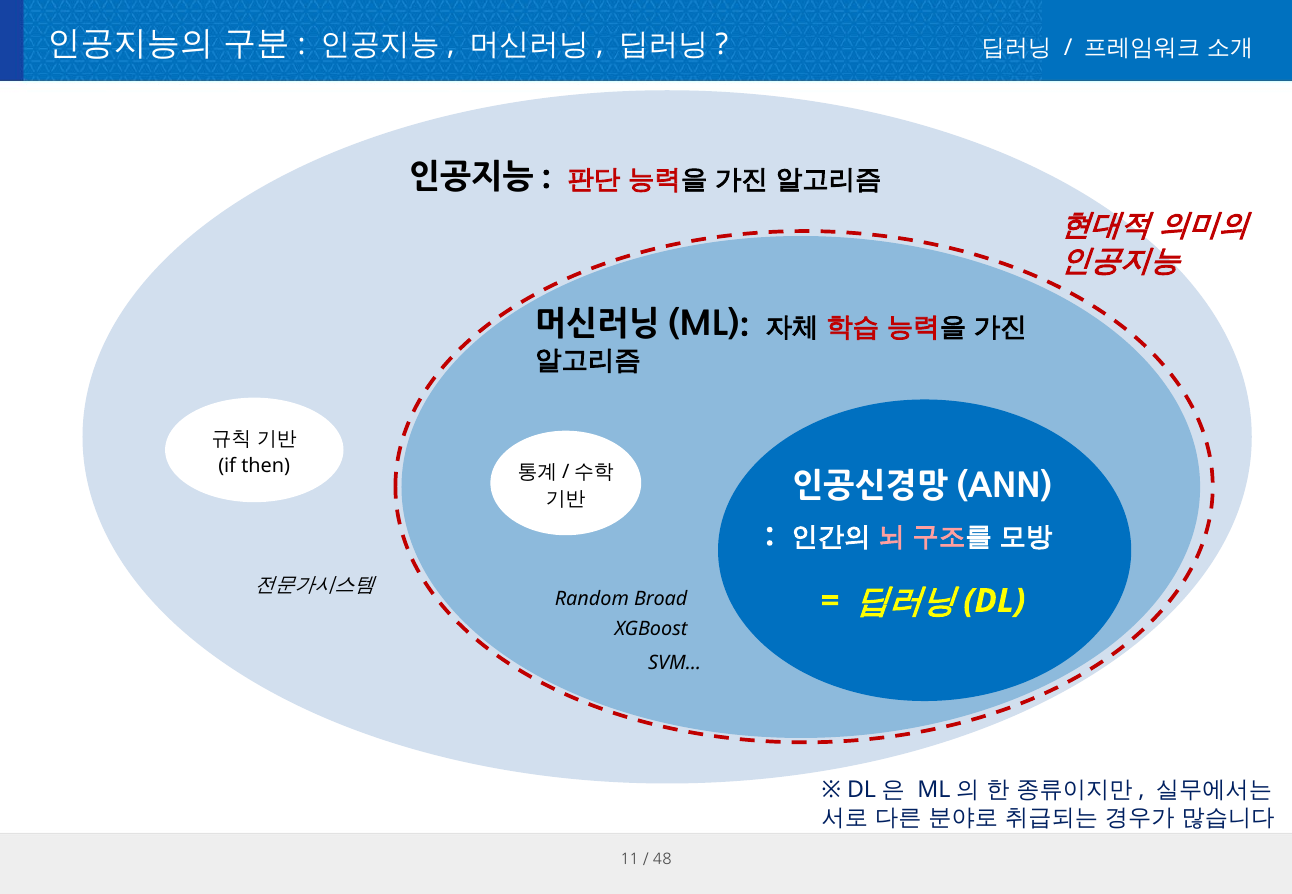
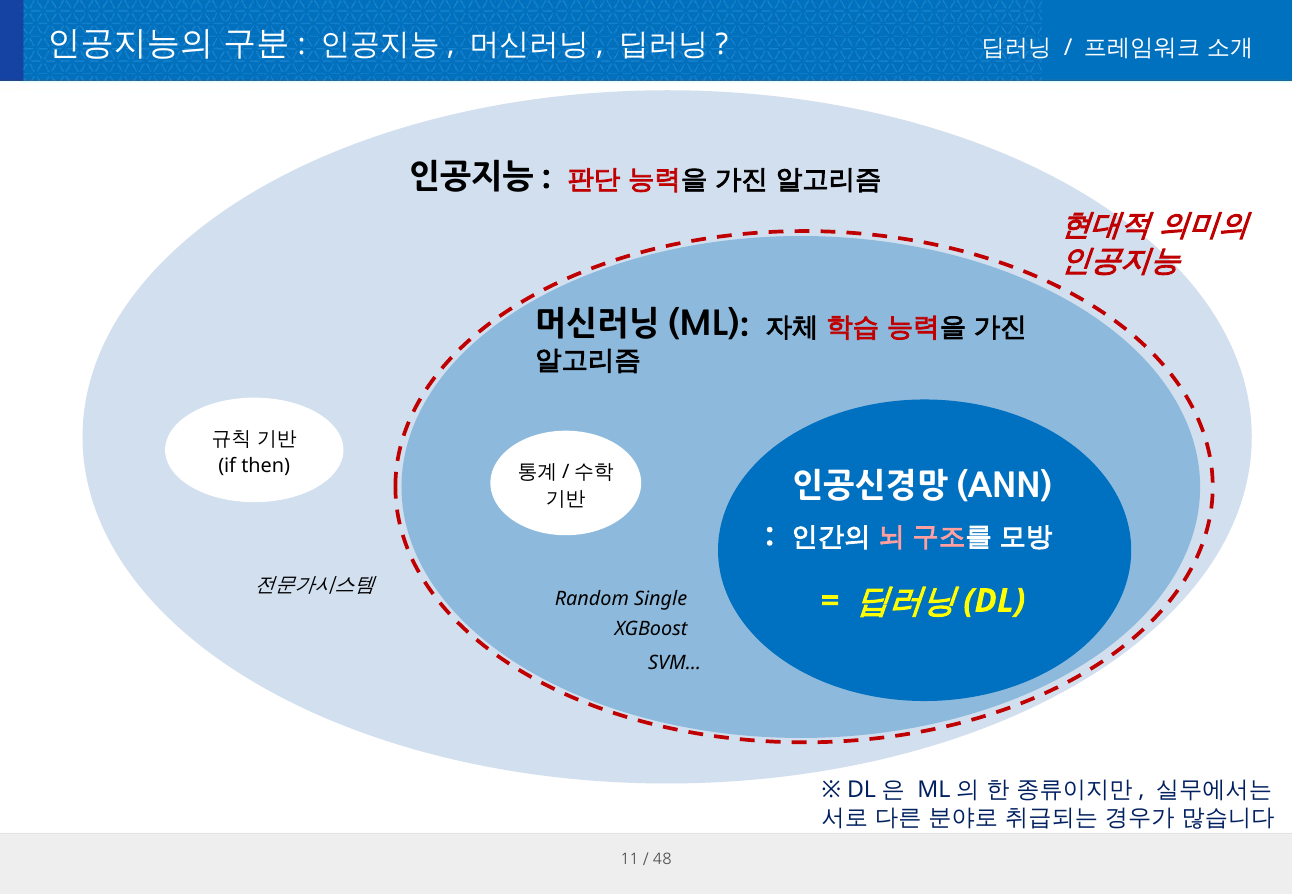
Broad: Broad -> Single
